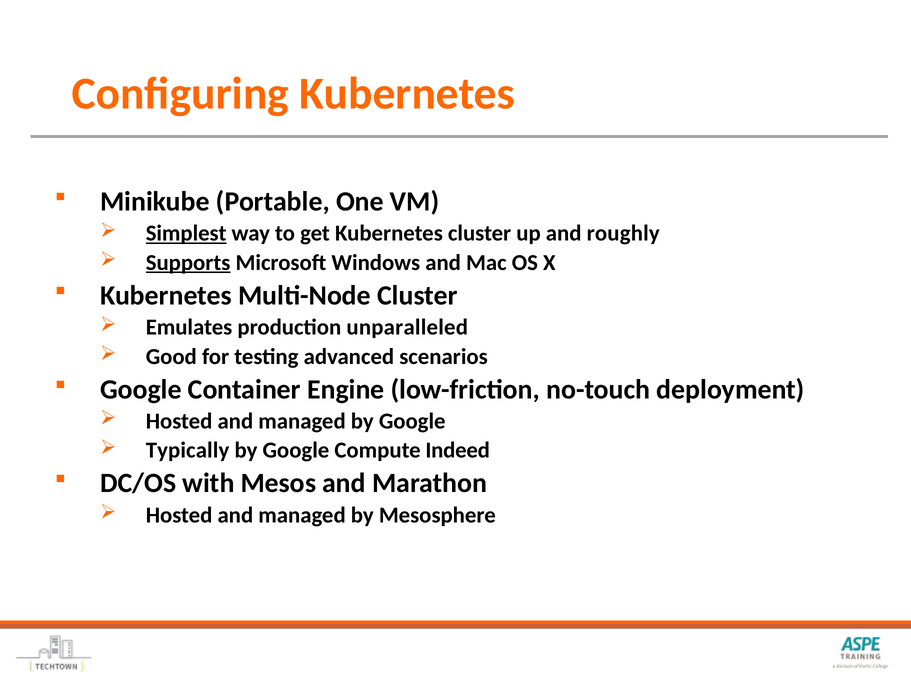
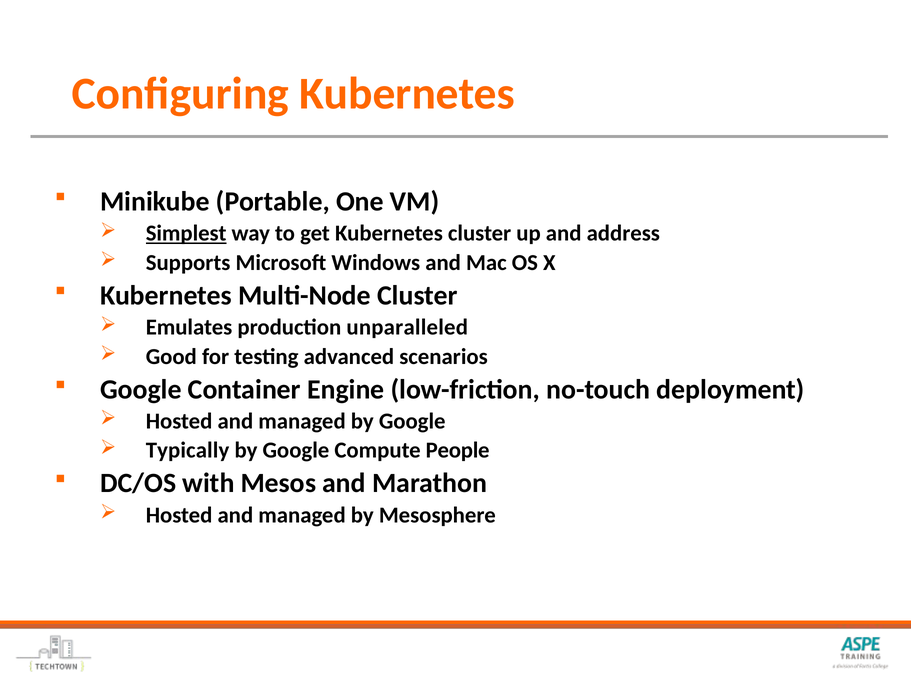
roughly: roughly -> address
Supports underline: present -> none
Indeed: Indeed -> People
